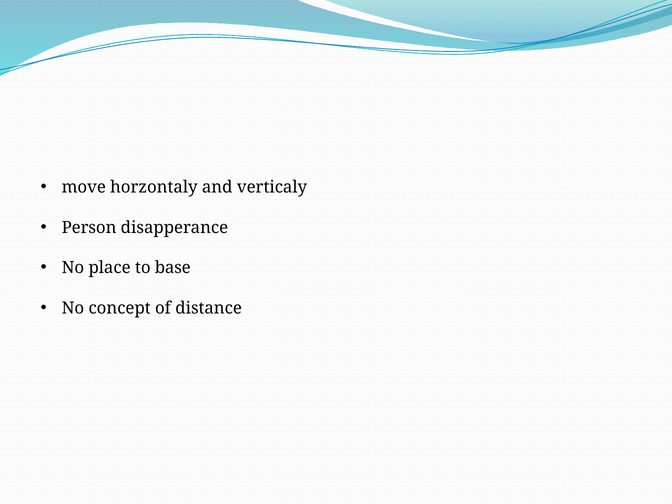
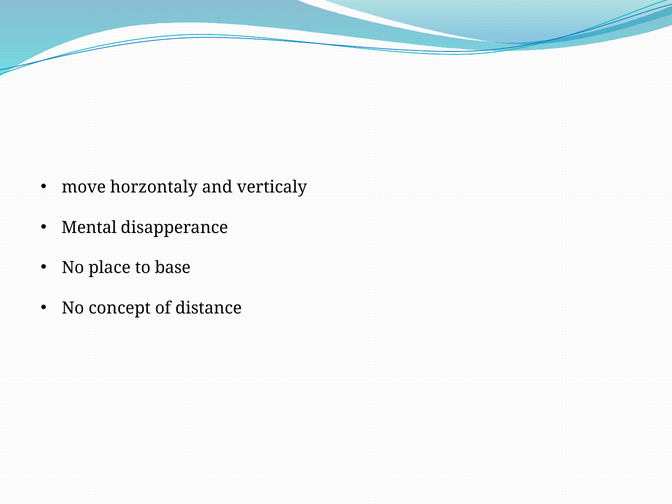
Person: Person -> Mental
